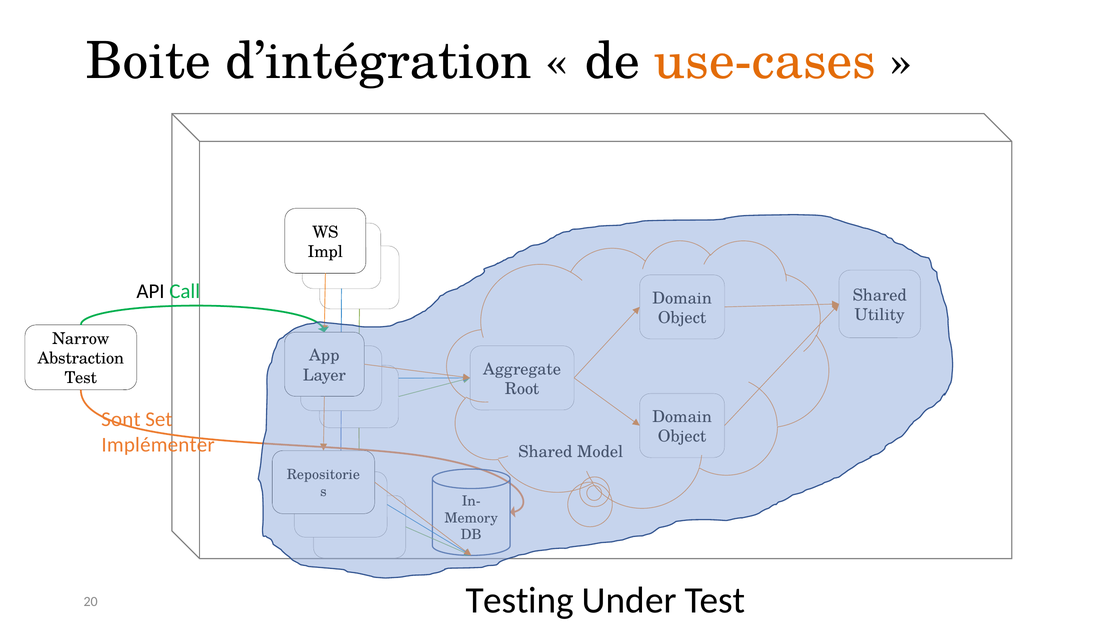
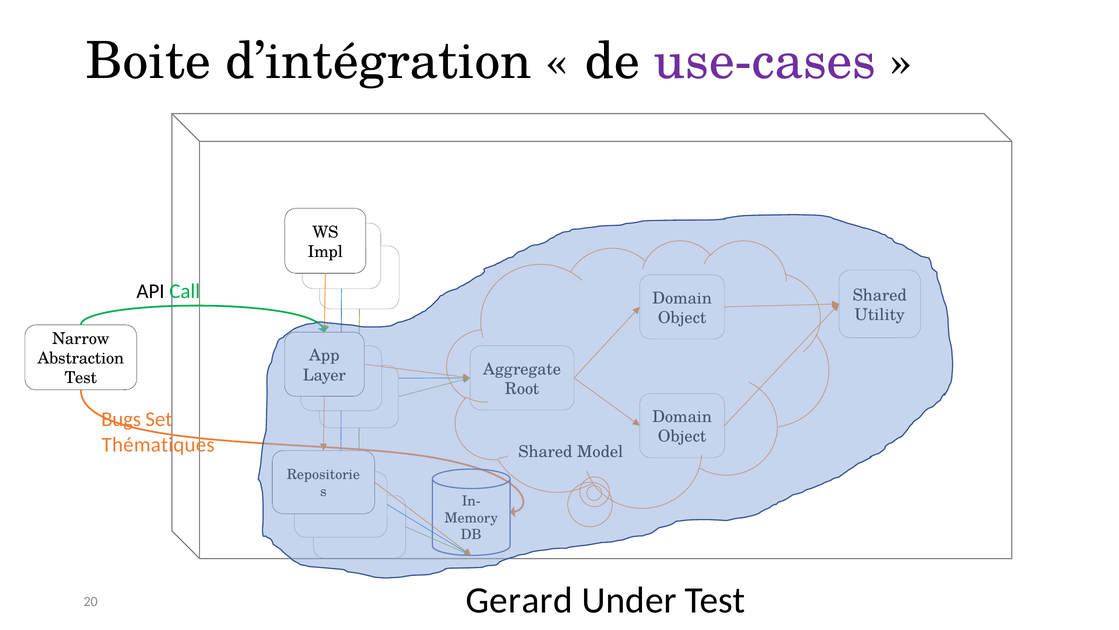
use-cases colour: orange -> purple
Sont: Sont -> Bugs
Implémenter: Implémenter -> Thématiques
Testing: Testing -> Gerard
